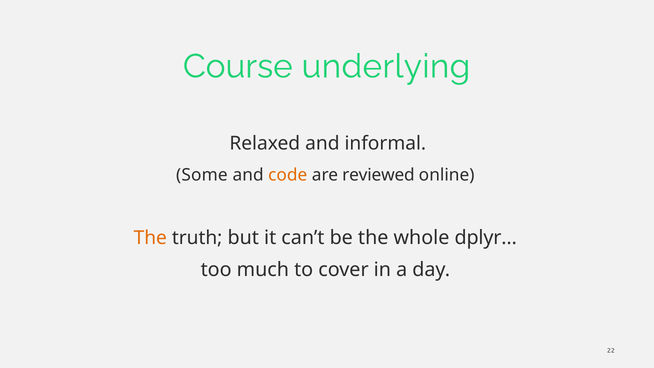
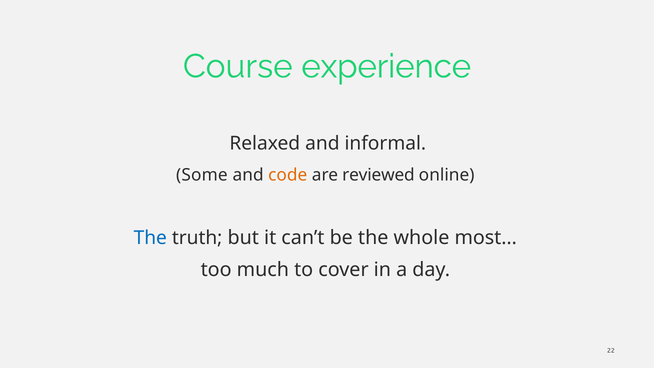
underlying: underlying -> experience
The at (150, 238) colour: orange -> blue
dplyr…: dplyr… -> most…
